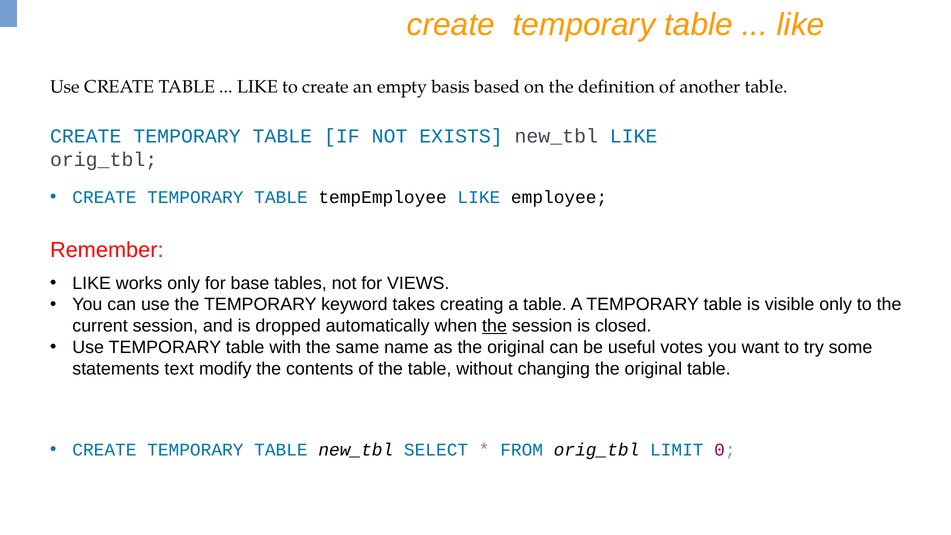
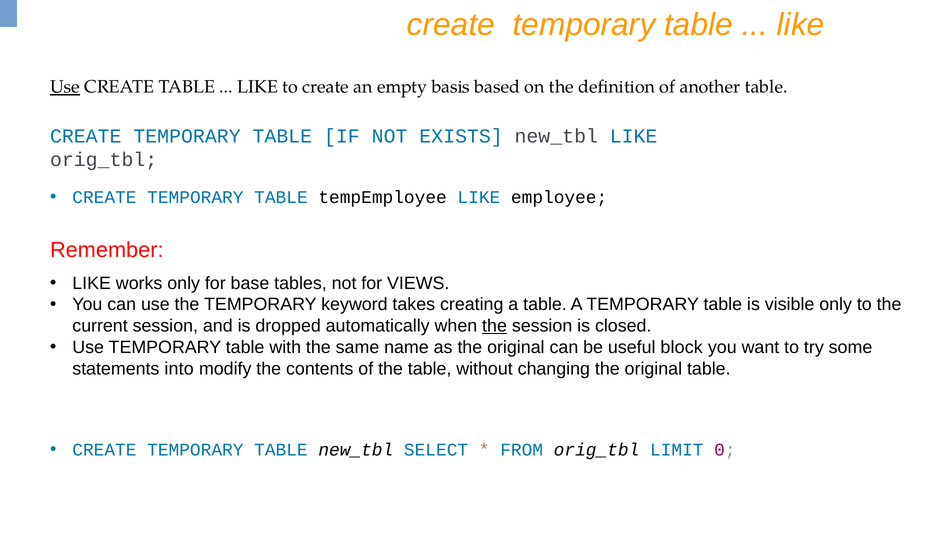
Use at (65, 87) underline: none -> present
votes: votes -> block
text: text -> into
